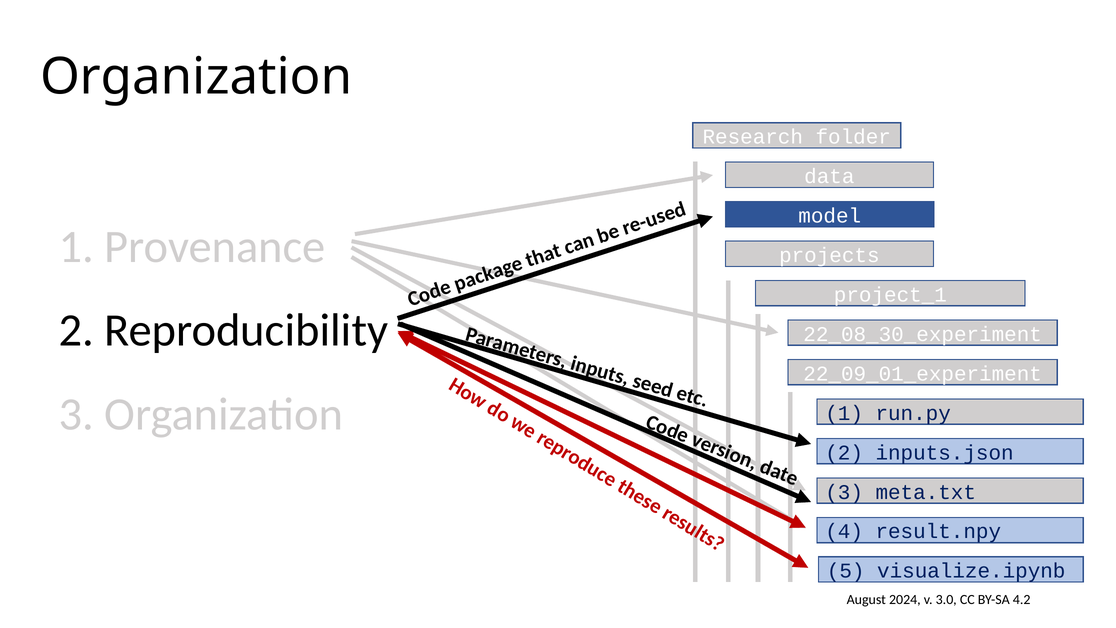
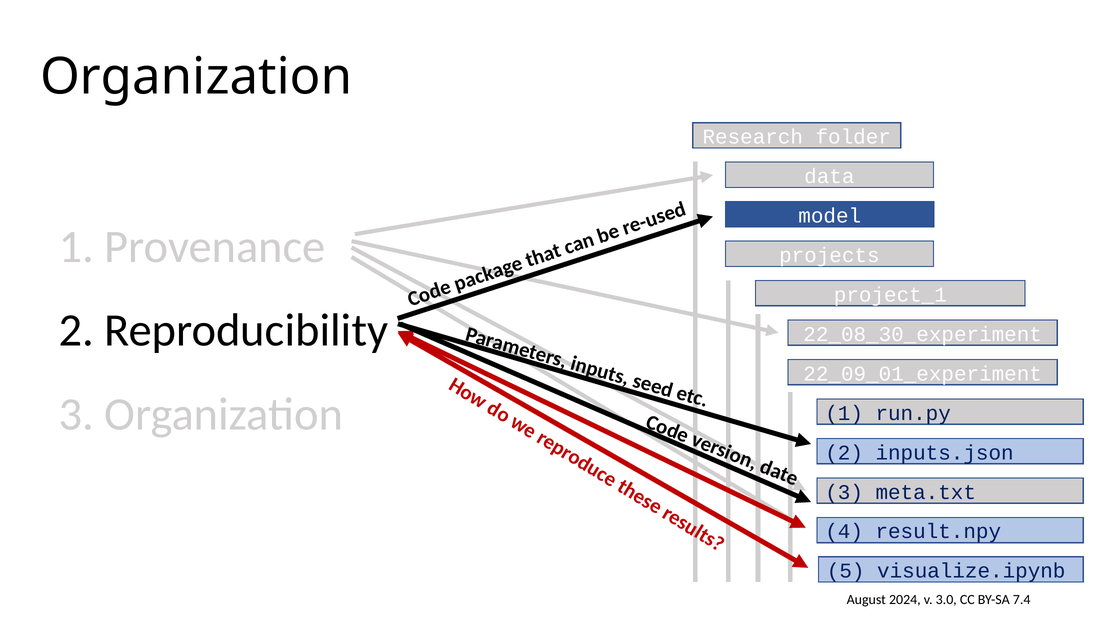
4.2: 4.2 -> 7.4
